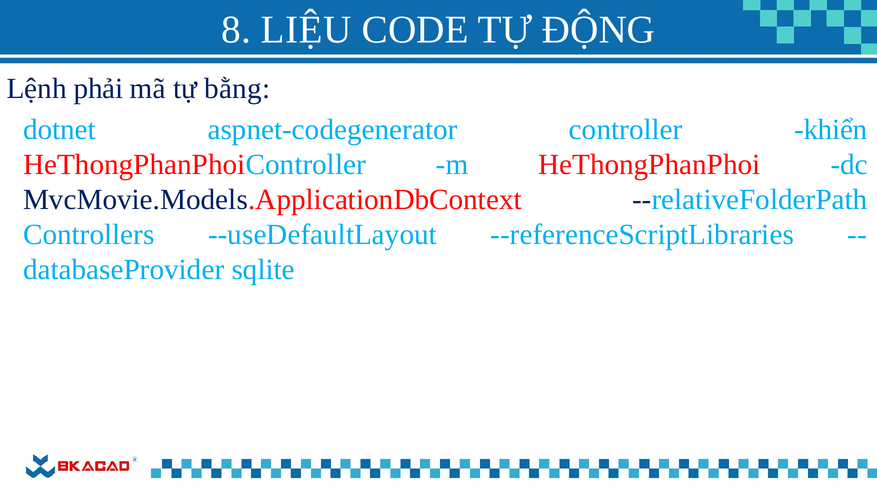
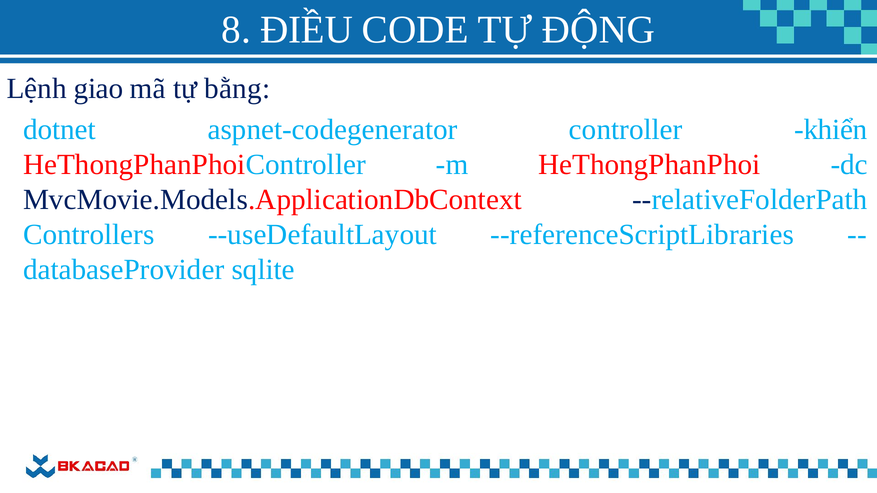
LIỆU: LIỆU -> ĐIỀU
phải: phải -> giao
